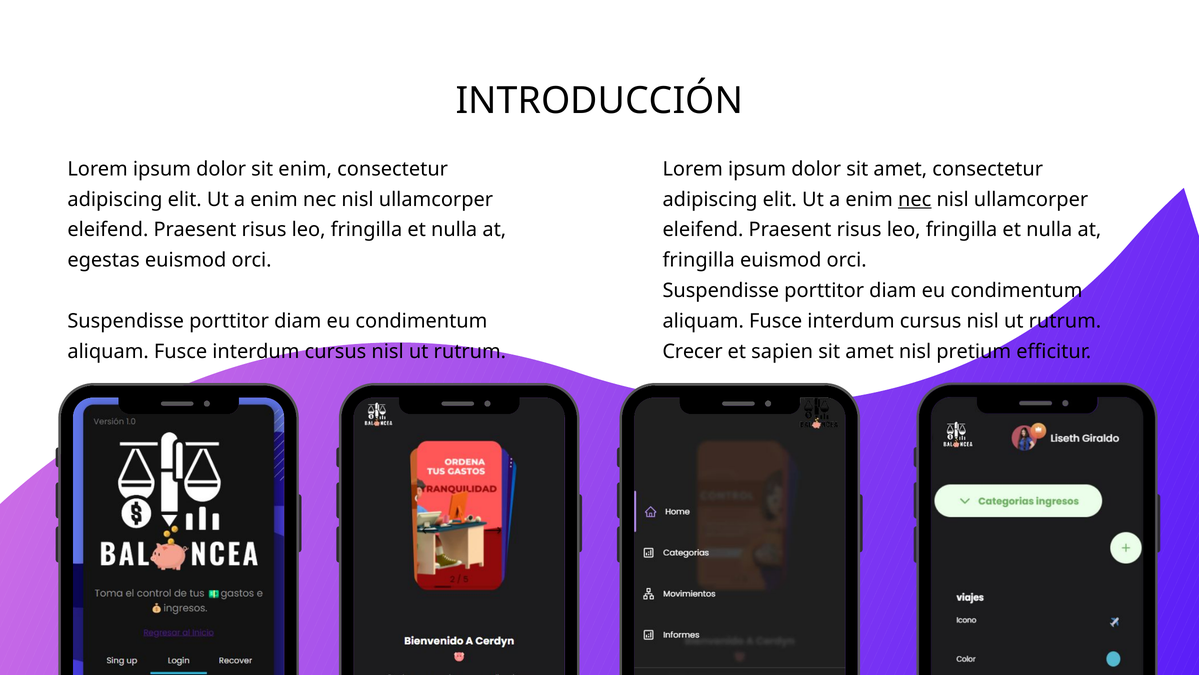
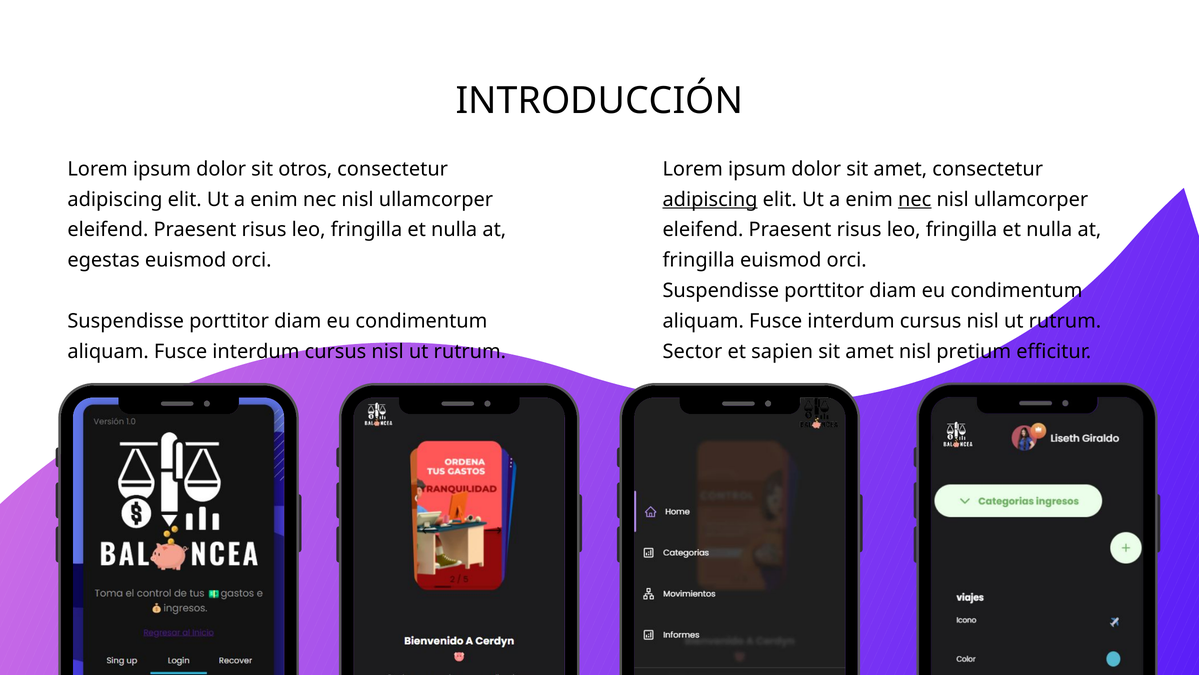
sit enim: enim -> otros
adipiscing at (710, 199) underline: none -> present
Crecer: Crecer -> Sector
